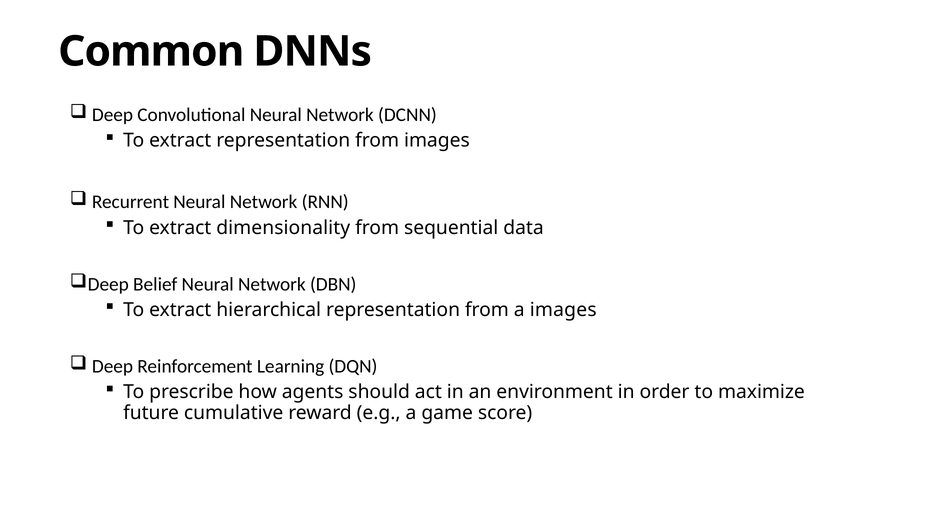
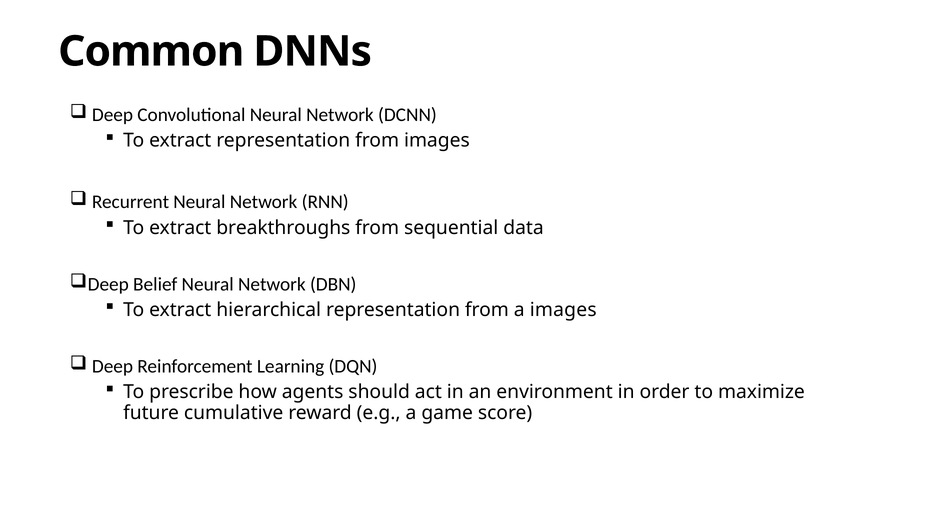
dimensionality: dimensionality -> breakthroughs
